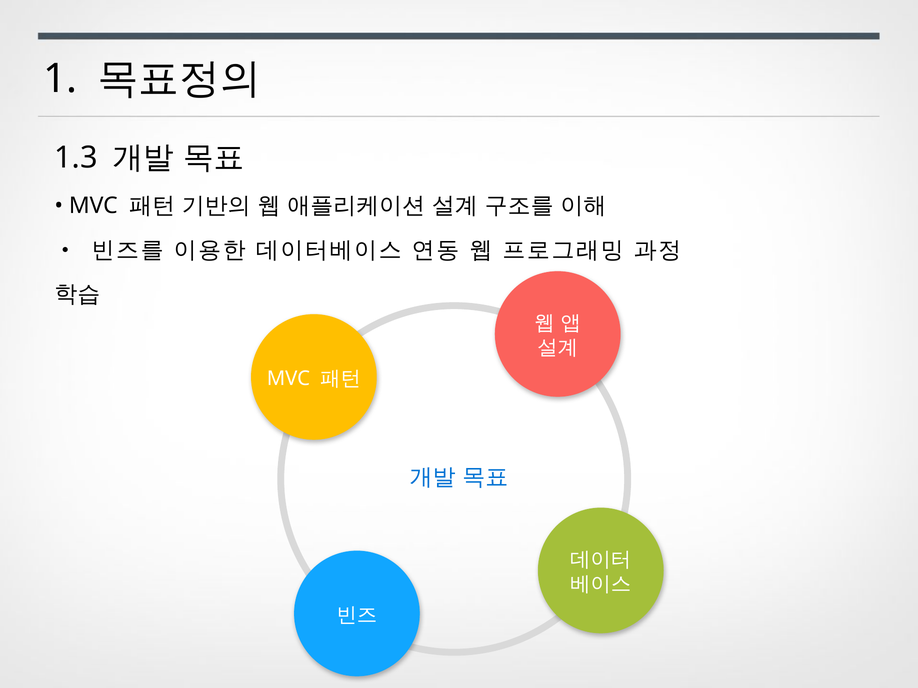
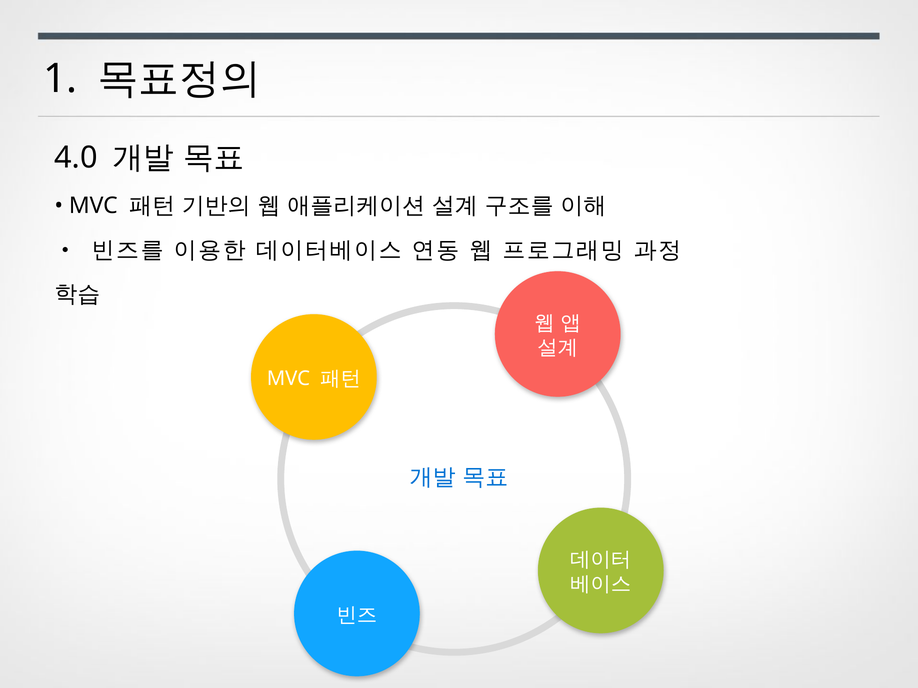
1.3: 1.3 -> 4.0
